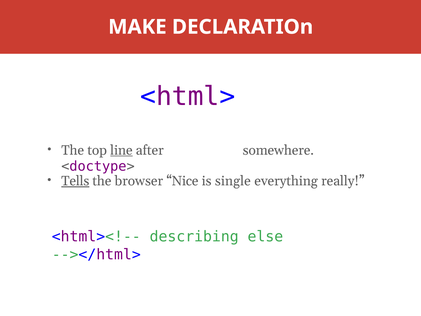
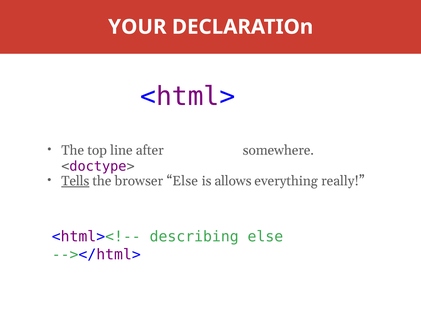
MAKE: MAKE -> YOUR
line underline: present -> none
browser Nice: Nice -> Else
single: single -> allows
